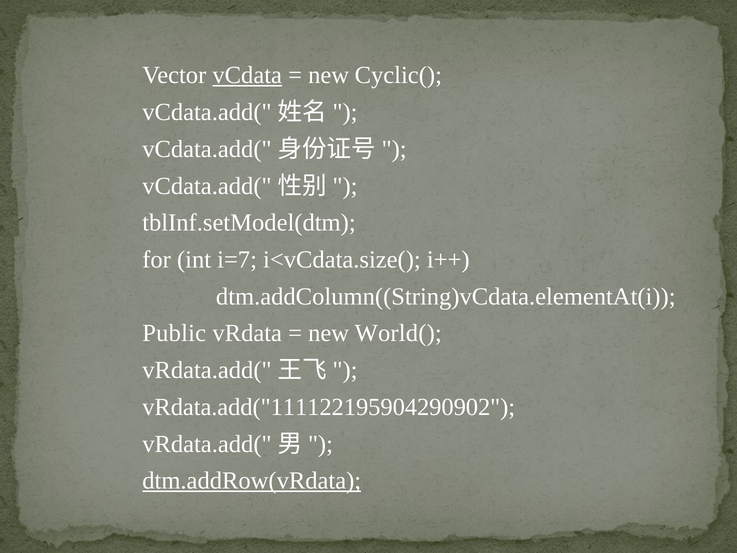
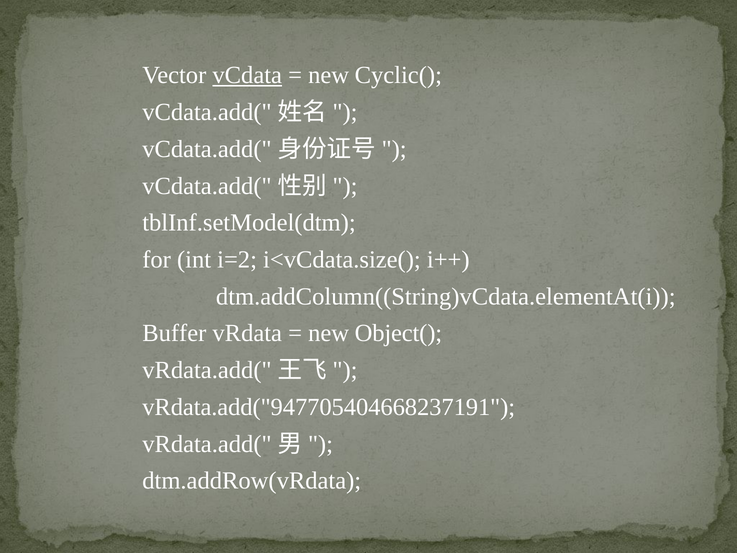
i=7: i=7 -> i=2
Public: Public -> Buffer
World(: World( -> Object(
vRdata.add("111122195904290902: vRdata.add("111122195904290902 -> vRdata.add("947705404668237191
dtm.addRow(vRdata underline: present -> none
